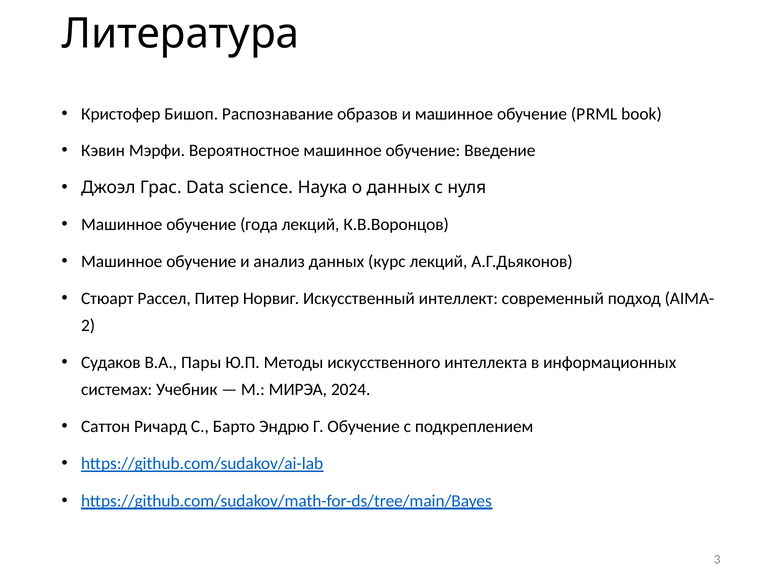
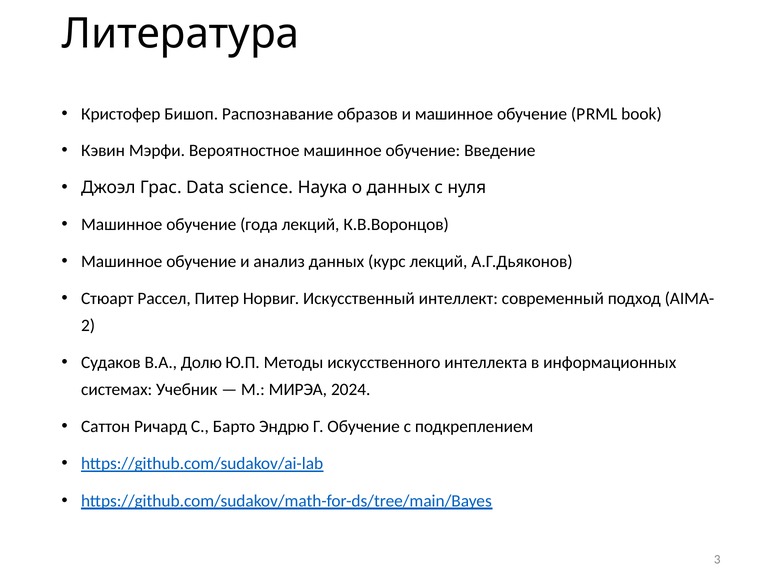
Пары: Пары -> Долю
